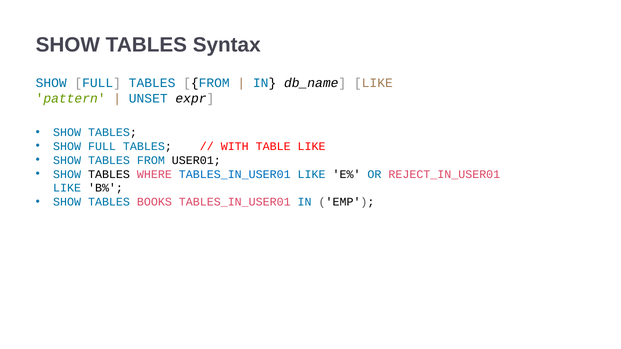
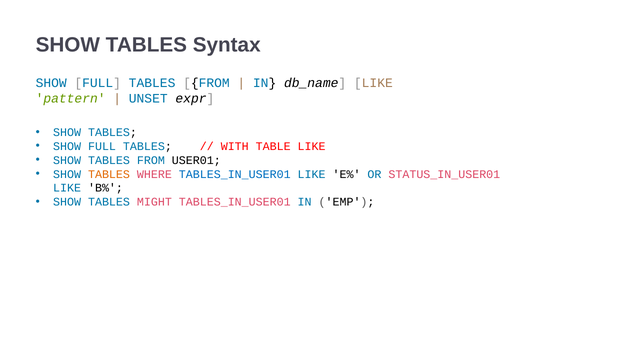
TABLES at (109, 174) colour: black -> orange
REJECT_IN_USER01: REJECT_IN_USER01 -> STATUS_IN_USER01
BOOKS: BOOKS -> MIGHT
